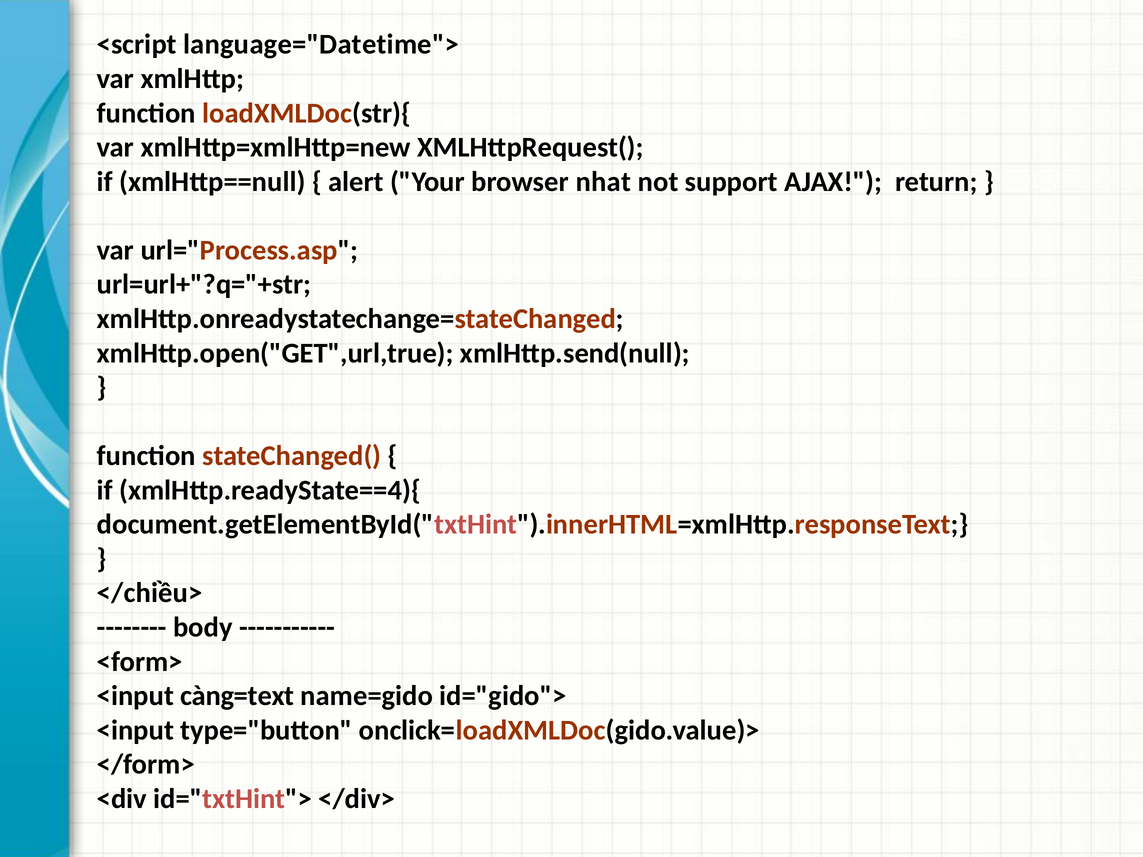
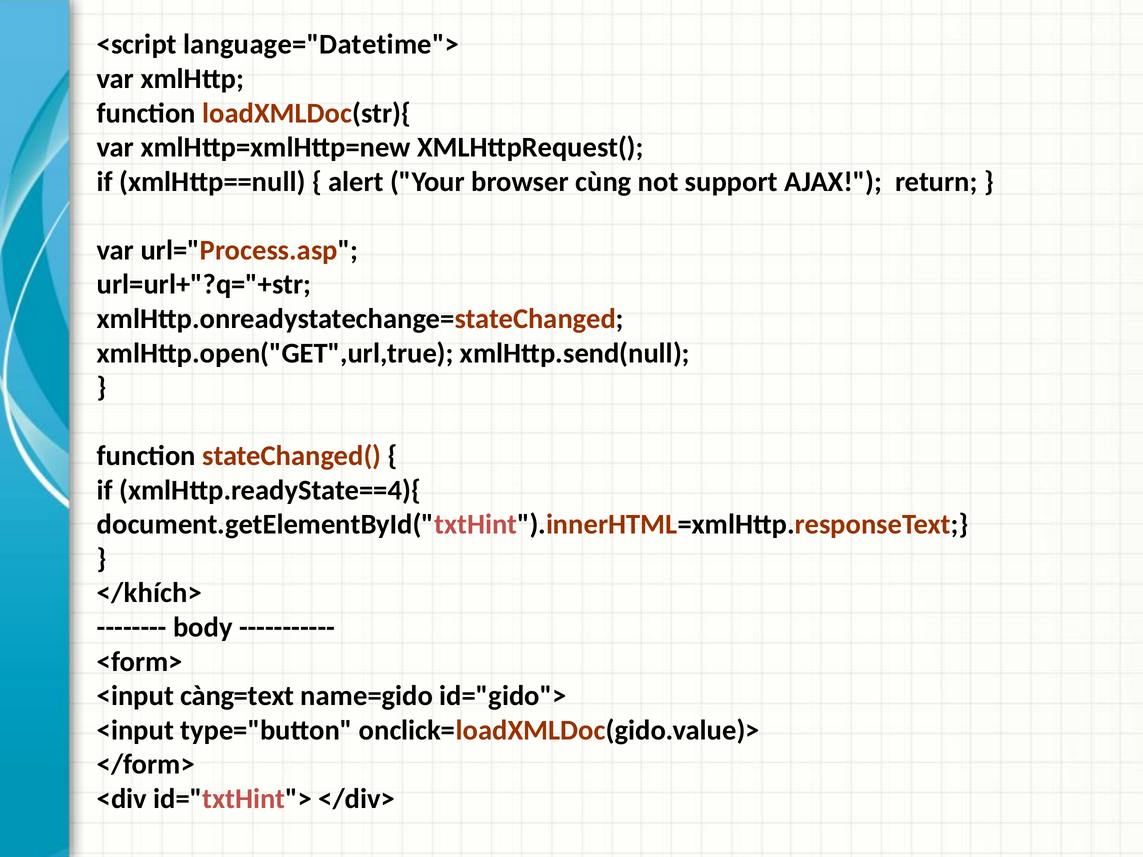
nhat: nhat -> cùng
</chiều>: </chiều> -> </khích>
